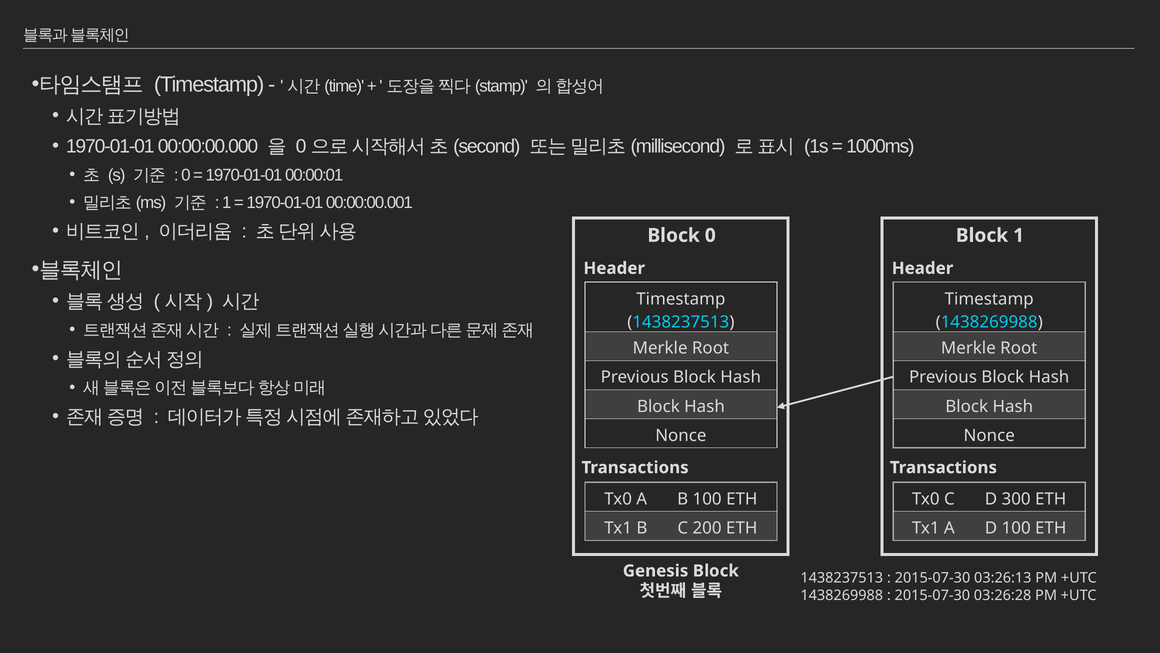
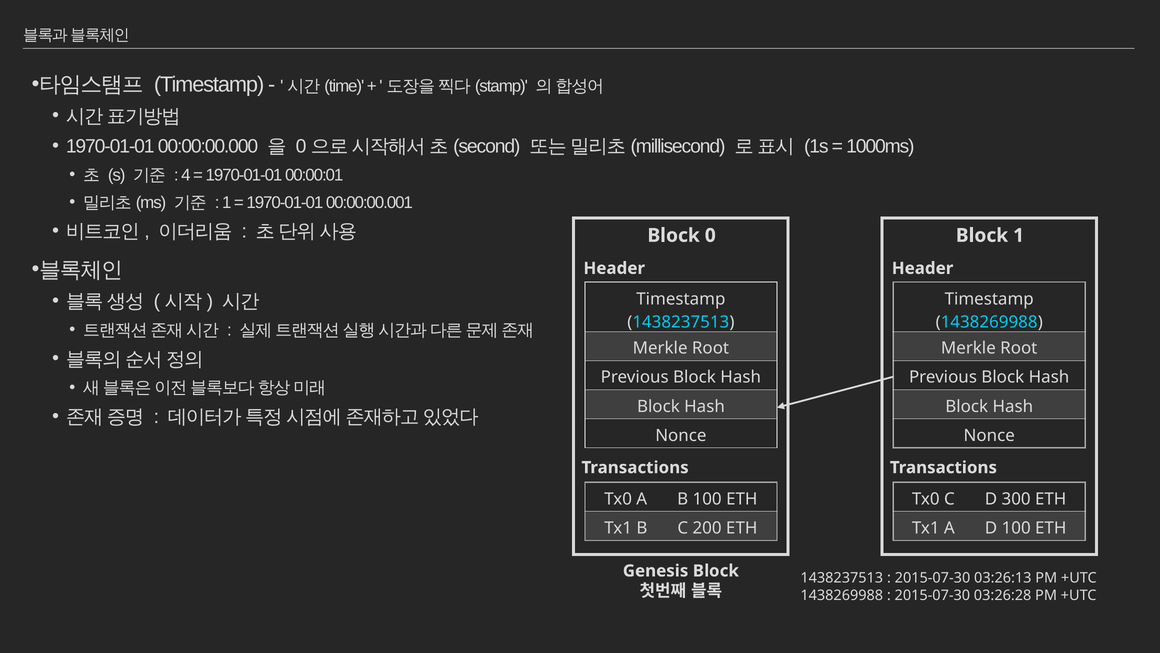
0 at (186, 175): 0 -> 4
